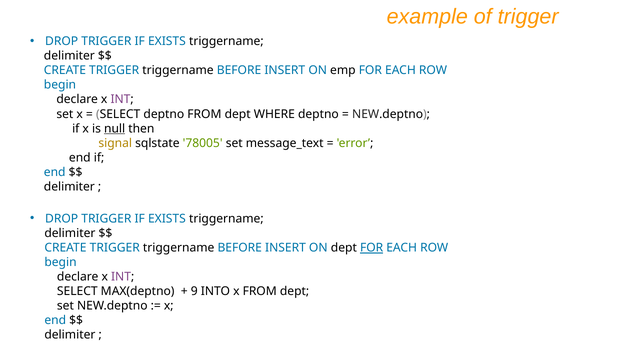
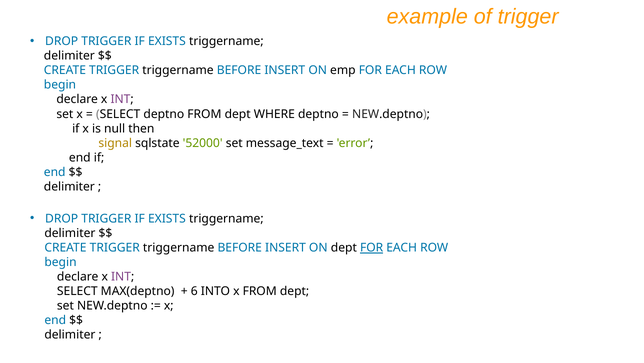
null underline: present -> none
78005: 78005 -> 52000
9: 9 -> 6
